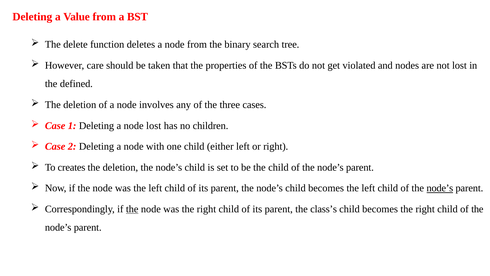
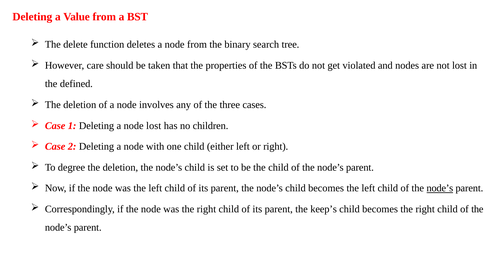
creates: creates -> degree
the at (132, 209) underline: present -> none
class’s: class’s -> keep’s
